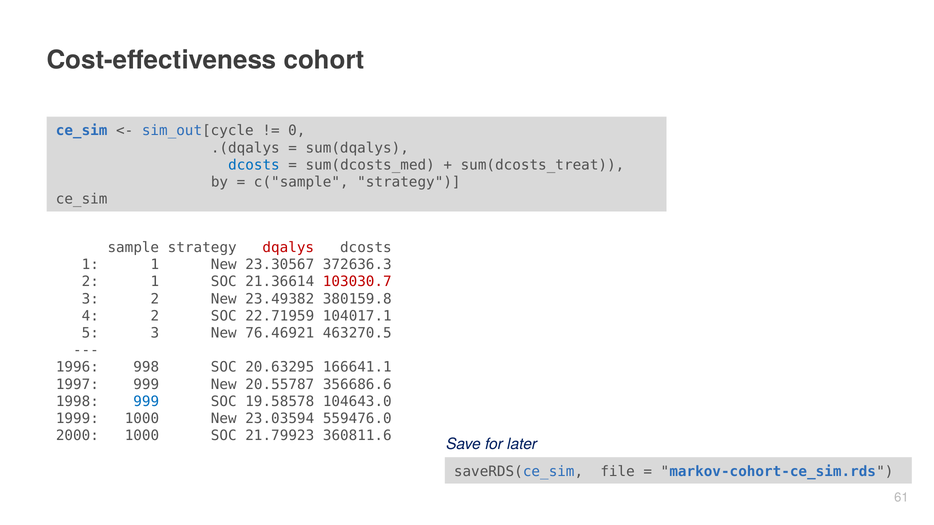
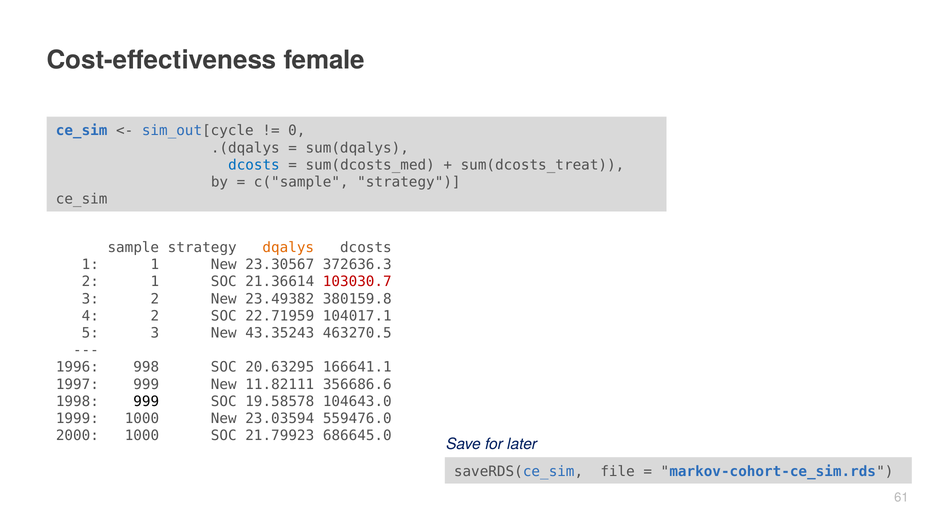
cohort: cohort -> female
dqalys colour: red -> orange
76.46921: 76.46921 -> 43.35243
20.55787: 20.55787 -> 11.82111
999 at (146, 402) colour: blue -> black
360811.6: 360811.6 -> 686645.0
